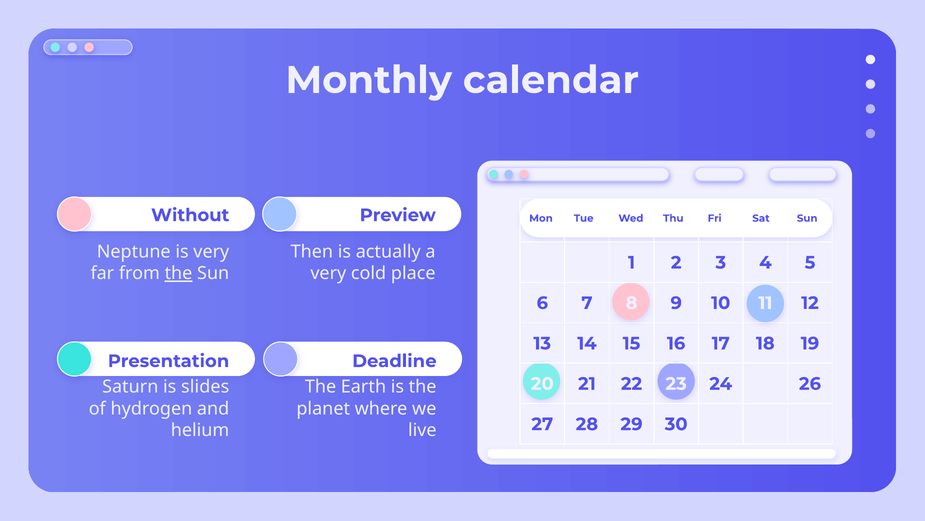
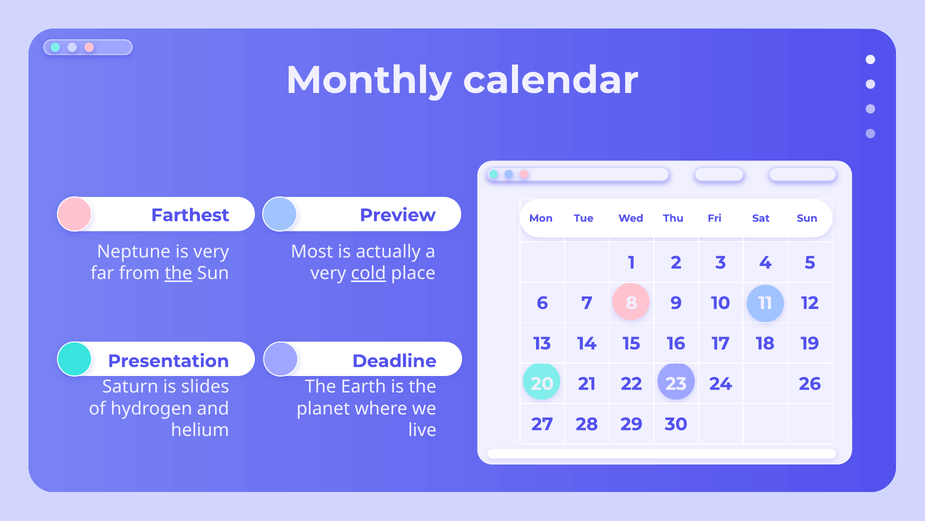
Without: Without -> Farthest
Then: Then -> Most
cold underline: none -> present
